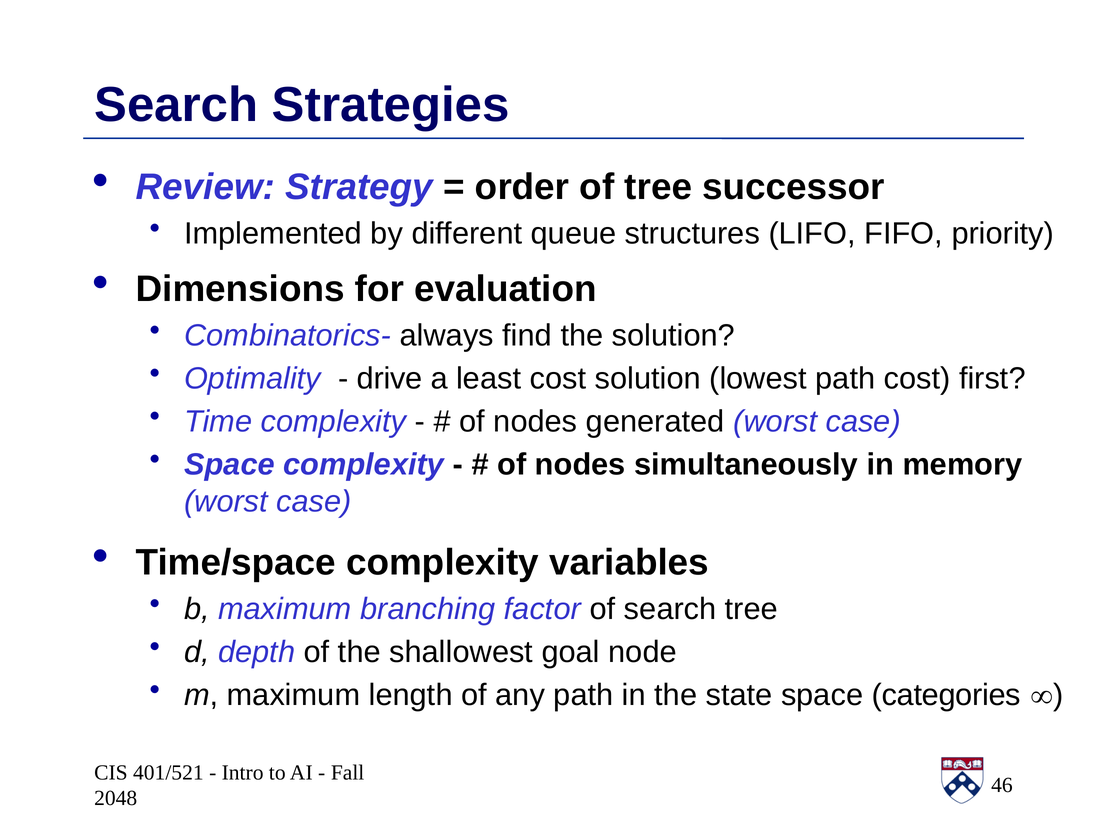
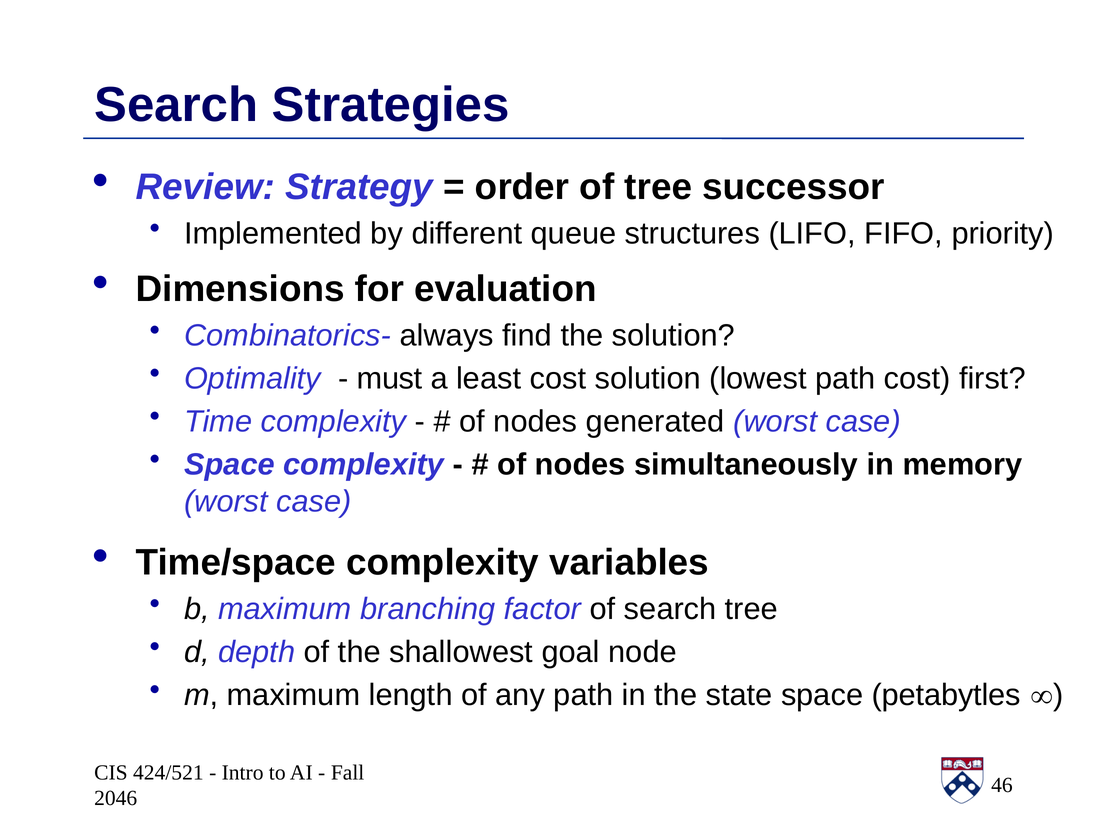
drive: drive -> must
categories: categories -> petabytles
401/521: 401/521 -> 424/521
2048: 2048 -> 2046
